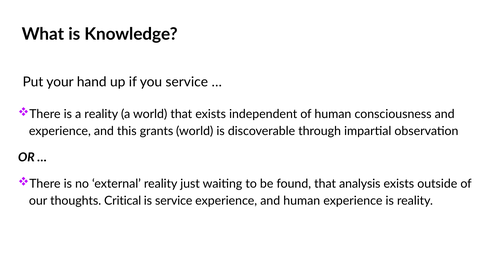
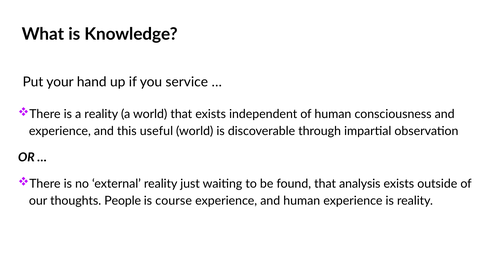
grants: grants -> useful
Critical: Critical -> People
is service: service -> course
